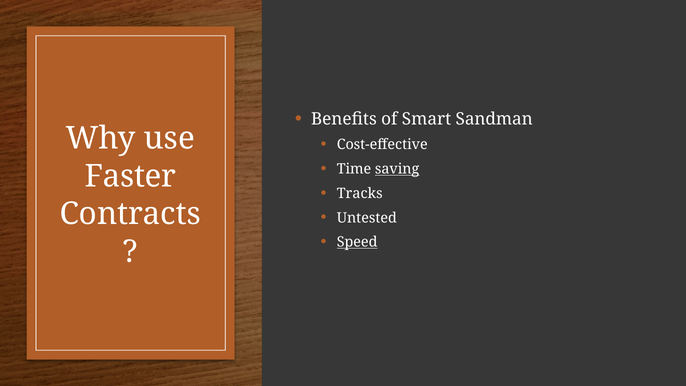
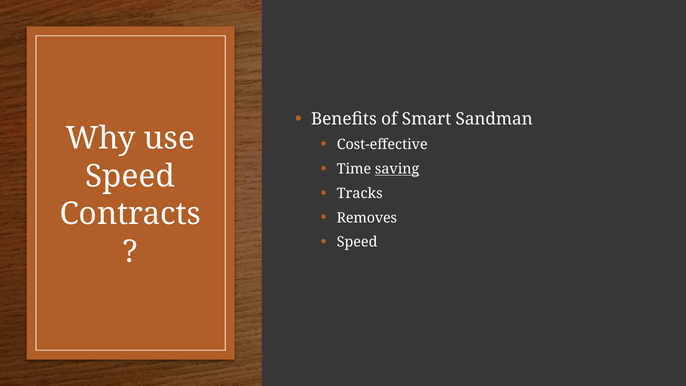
Faster at (130, 176): Faster -> Speed
Untested: Untested -> Removes
Speed at (357, 242) underline: present -> none
